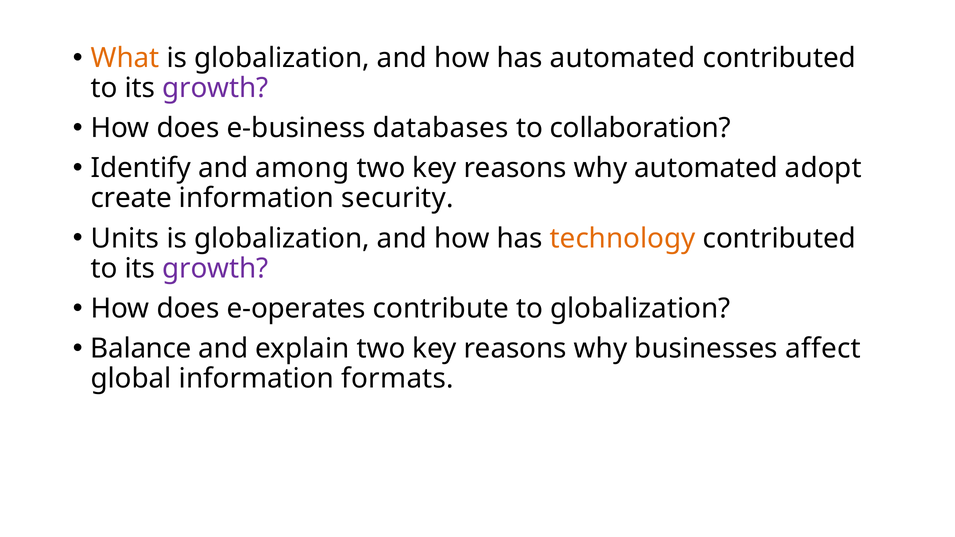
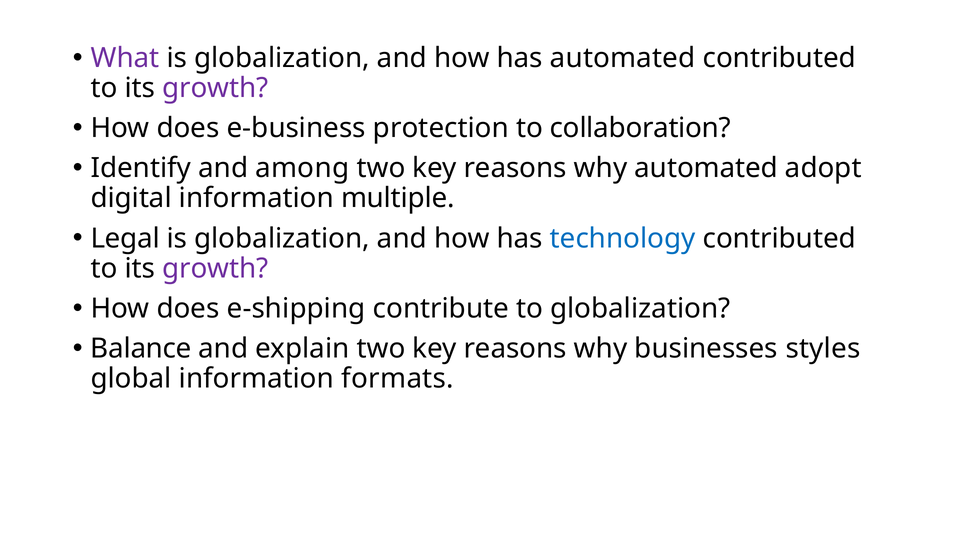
What colour: orange -> purple
databases: databases -> protection
create: create -> digital
security: security -> multiple
Units: Units -> Legal
technology colour: orange -> blue
e-operates: e-operates -> e-shipping
affect: affect -> styles
